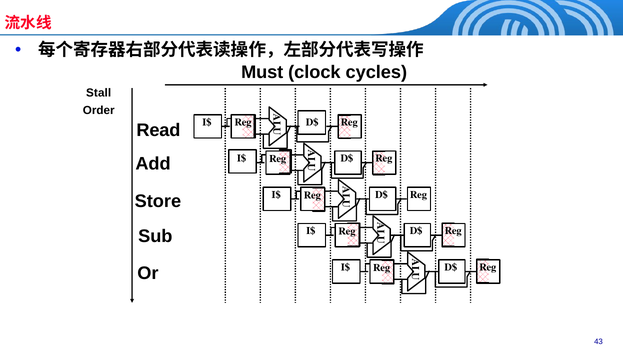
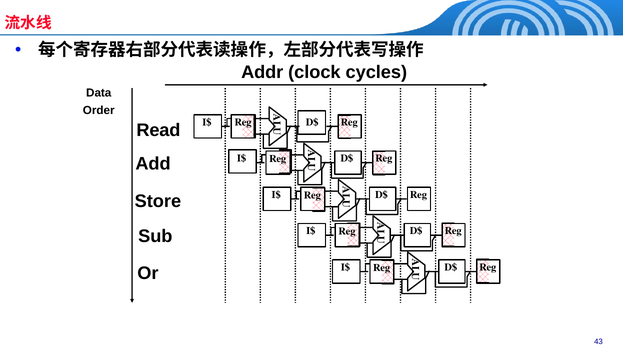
Must: Must -> Addr
Stall: Stall -> Data
